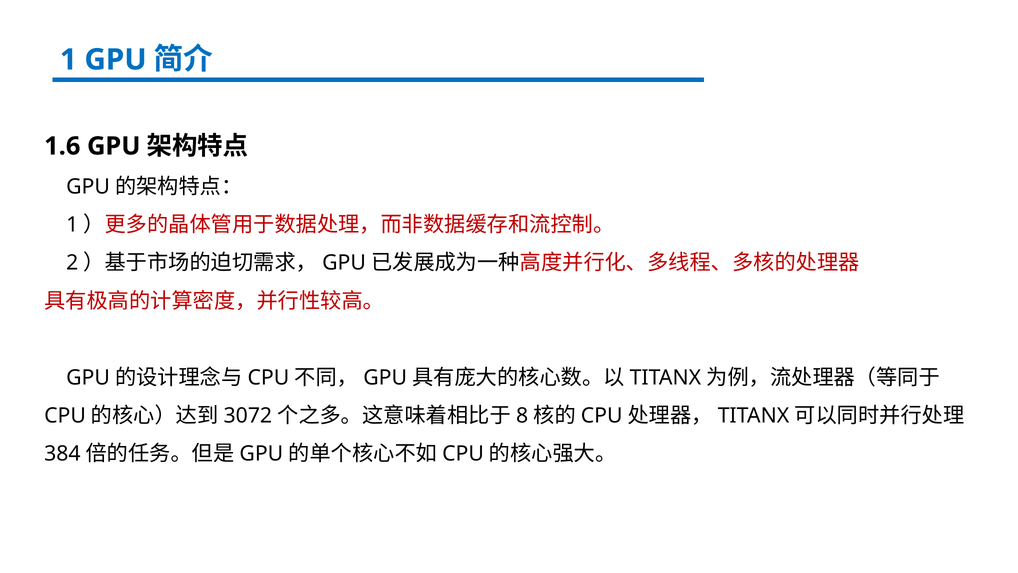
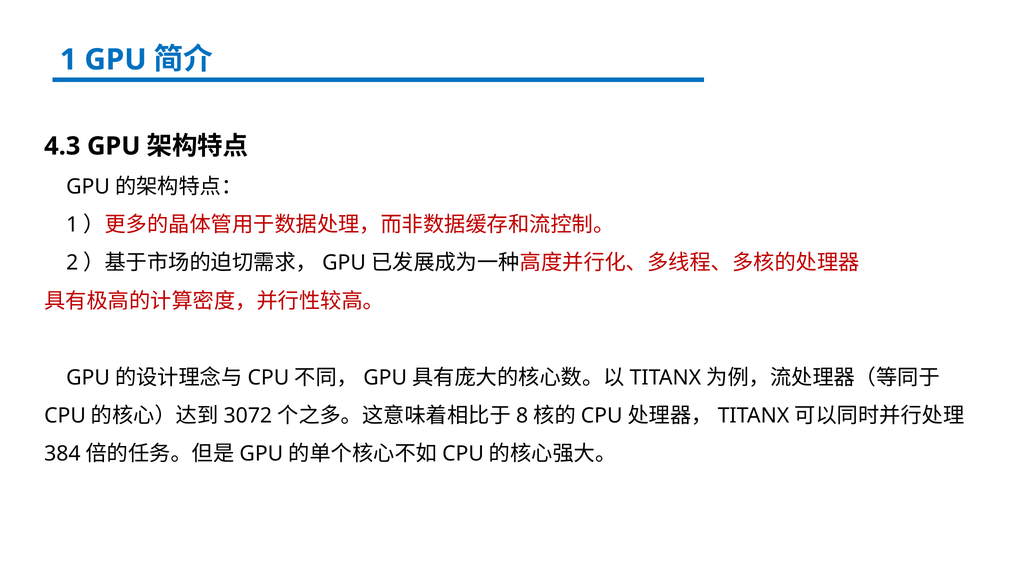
1.6: 1.6 -> 4.3
